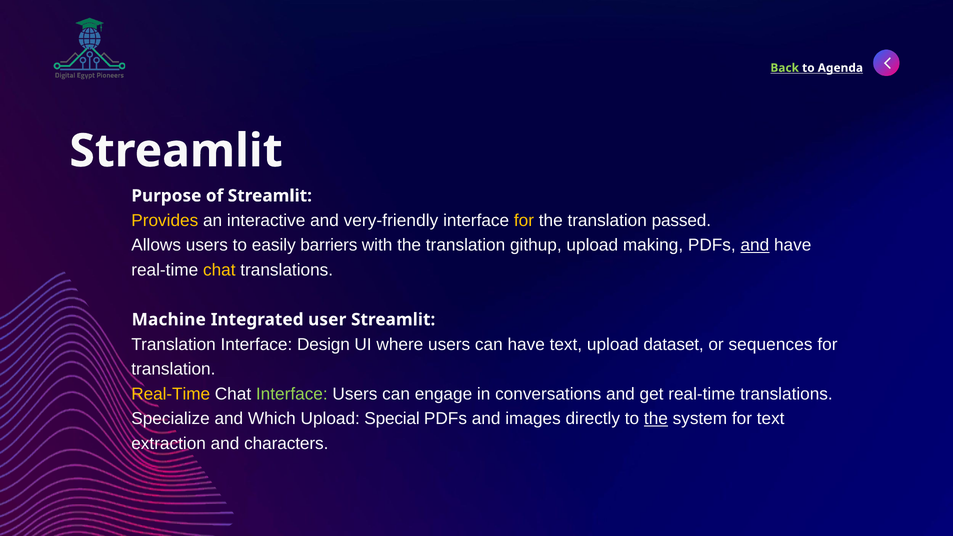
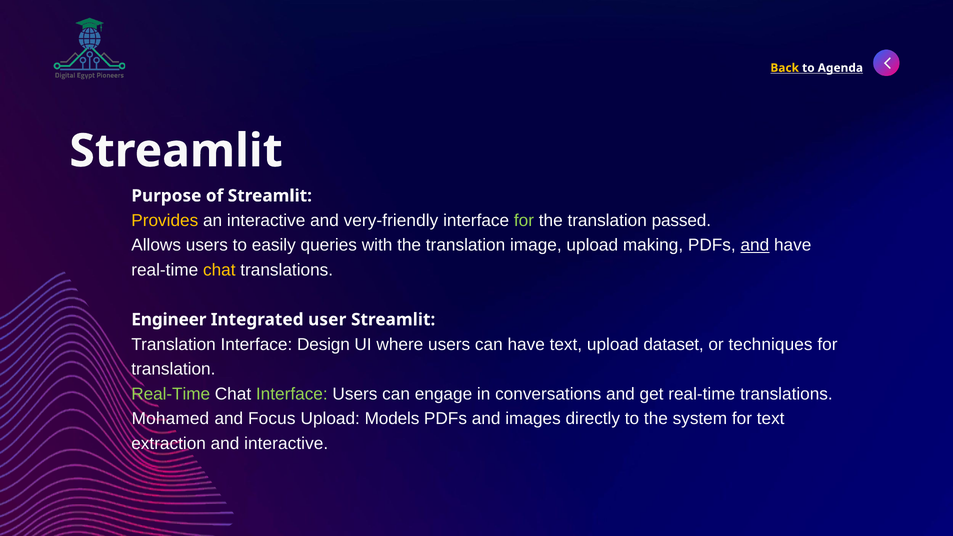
Back colour: light green -> yellow
for at (524, 221) colour: yellow -> light green
barriers: barriers -> queries
githup: githup -> image
Machine: Machine -> Engineer
sequences: sequences -> techniques
Real-Time at (171, 394) colour: yellow -> light green
Specialize: Specialize -> Mohamed
Which: Which -> Focus
Special: Special -> Models
the at (656, 419) underline: present -> none
and characters: characters -> interactive
